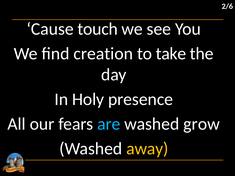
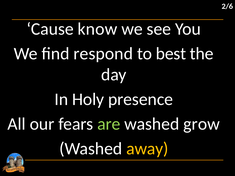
touch: touch -> know
creation: creation -> respond
take: take -> best
are colour: light blue -> light green
